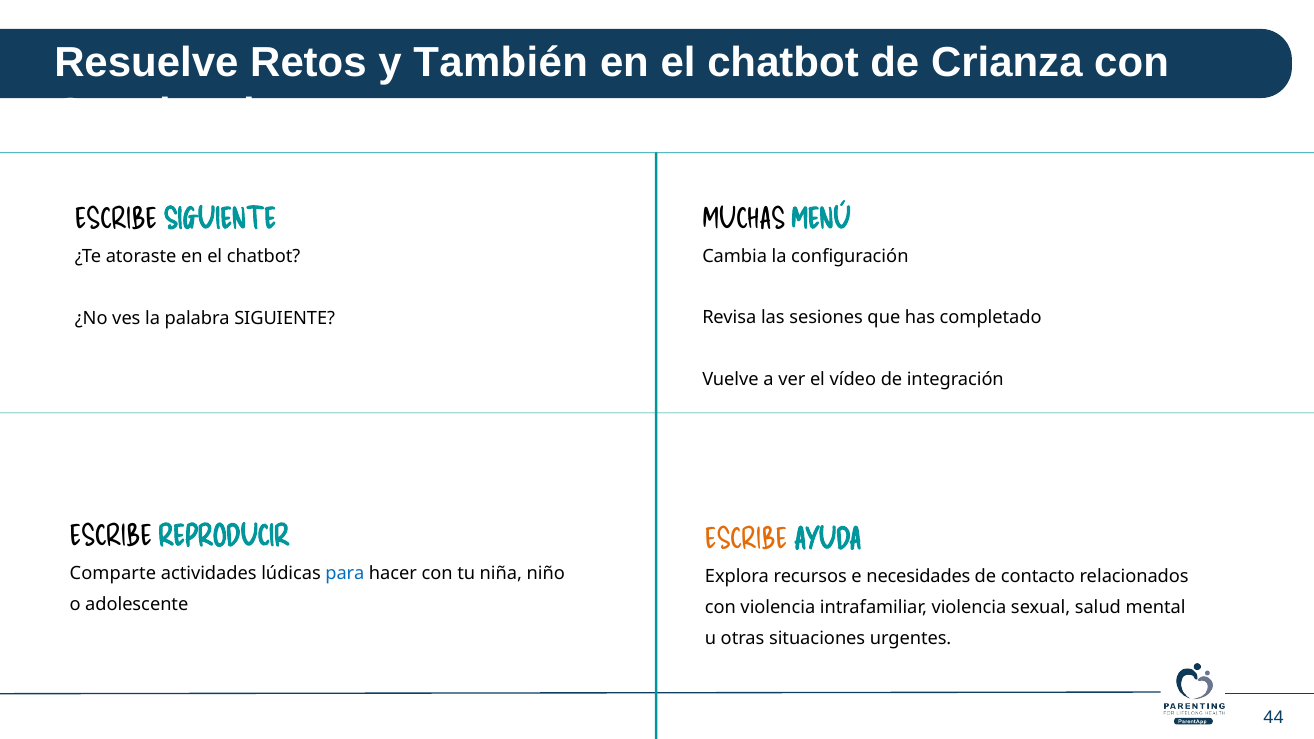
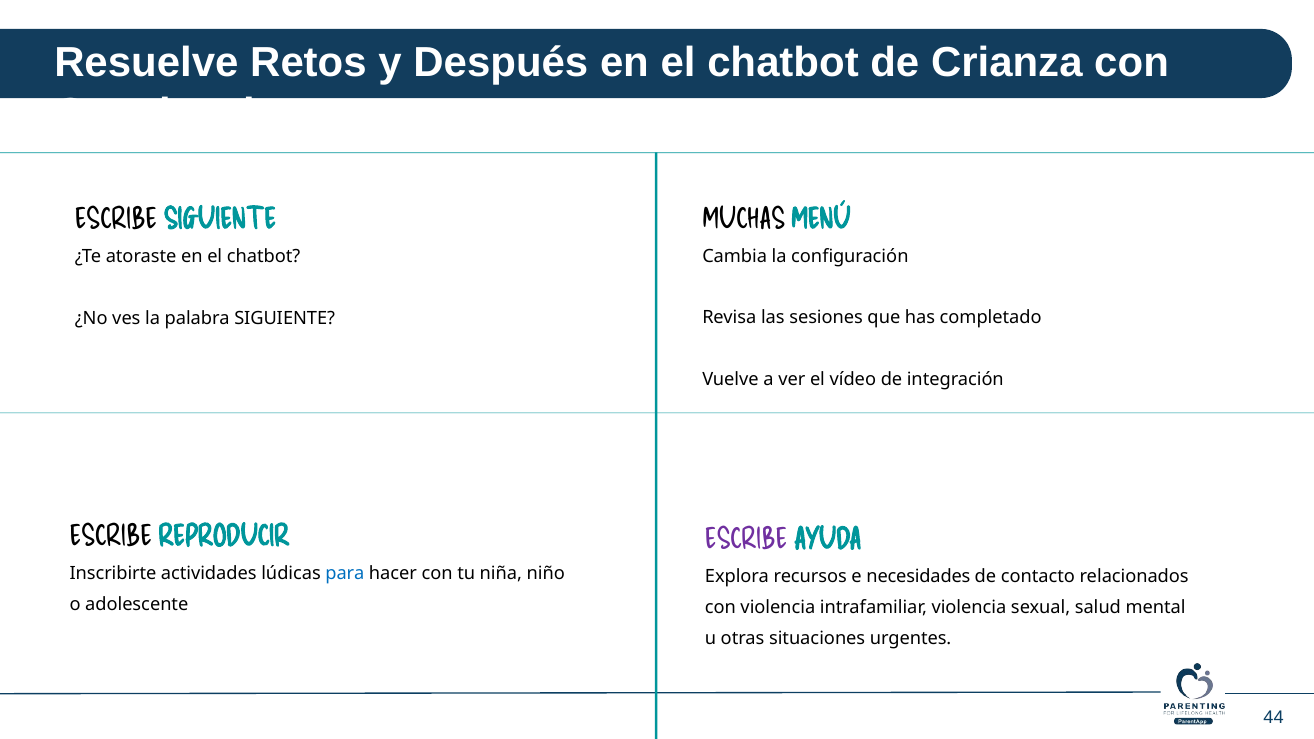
También: También -> Después
ESCRIBE at (746, 540) colour: orange -> purple
Comparte: Comparte -> Inscribirte
